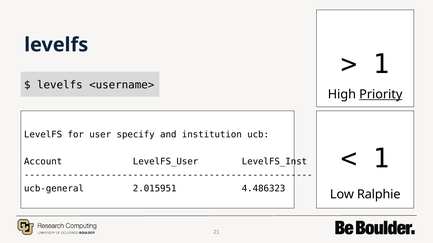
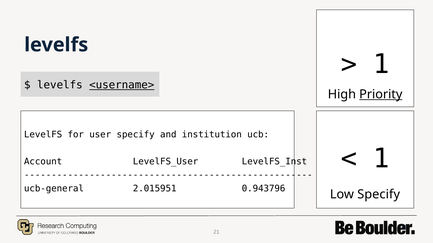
<username> underline: none -> present
4.486323: 4.486323 -> 0.943796
Low Ralphie: Ralphie -> Specify
